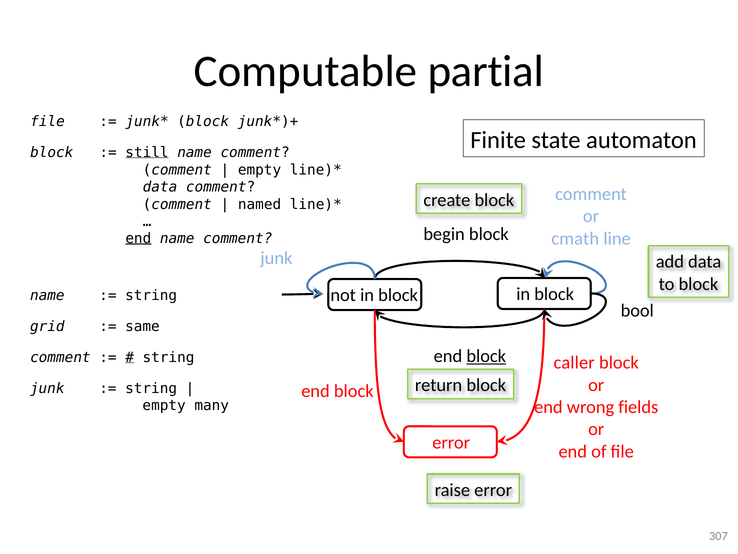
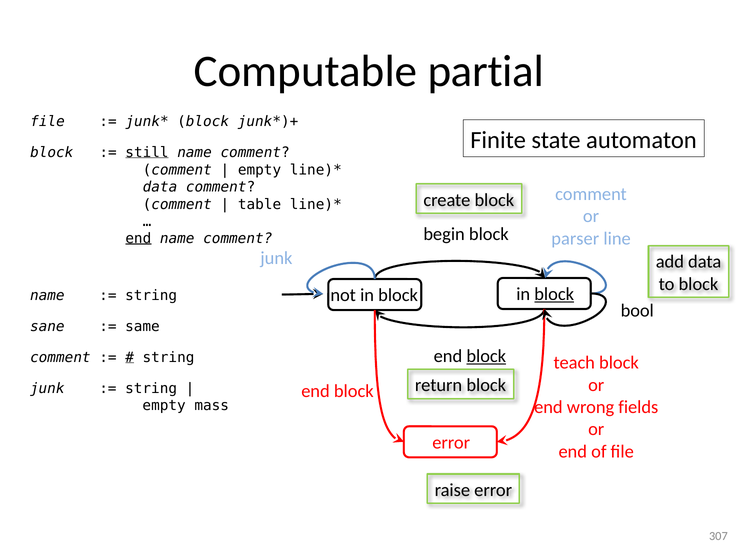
named: named -> table
cmath: cmath -> parser
block at (554, 294) underline: none -> present
grid: grid -> sane
caller: caller -> teach
many: many -> mass
